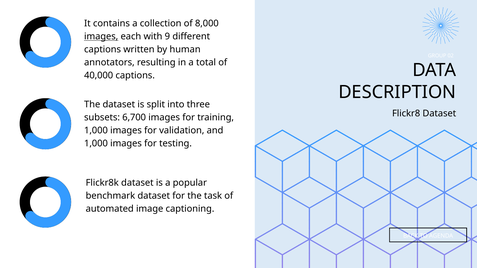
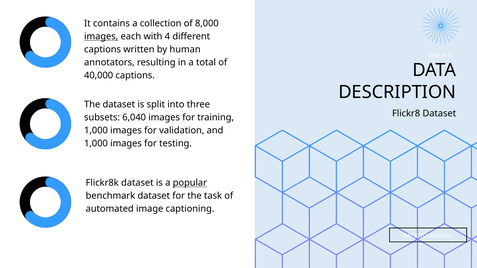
9: 9 -> 4
6,700: 6,700 -> 6,040
popular underline: none -> present
